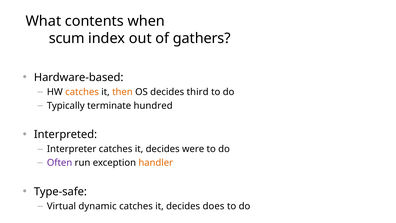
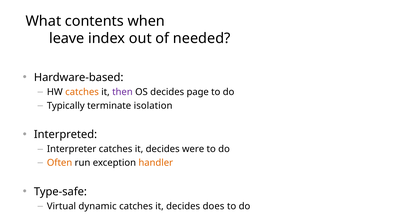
scum: scum -> leave
gathers: gathers -> needed
then colour: orange -> purple
third: third -> page
hundred: hundred -> isolation
Often colour: purple -> orange
